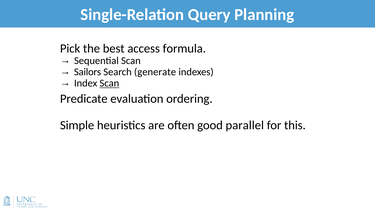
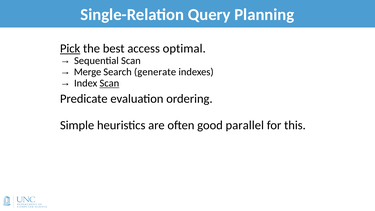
Pick underline: none -> present
formula: formula -> optimal
Sailors: Sailors -> Merge
